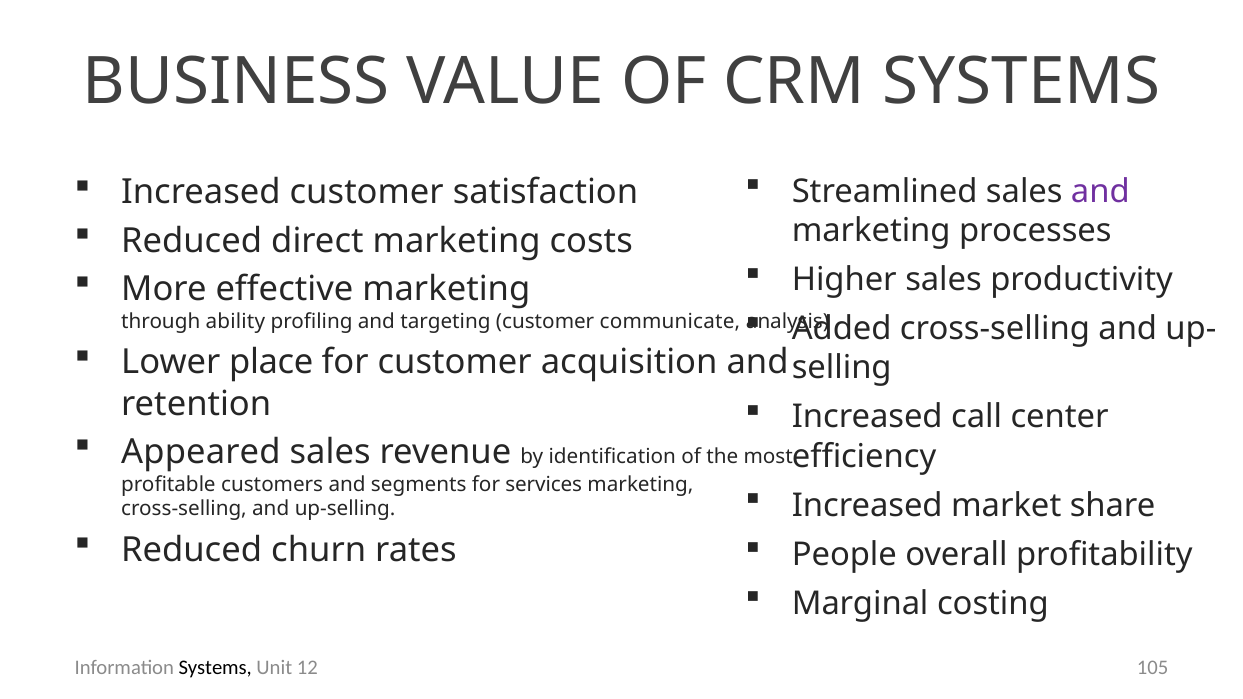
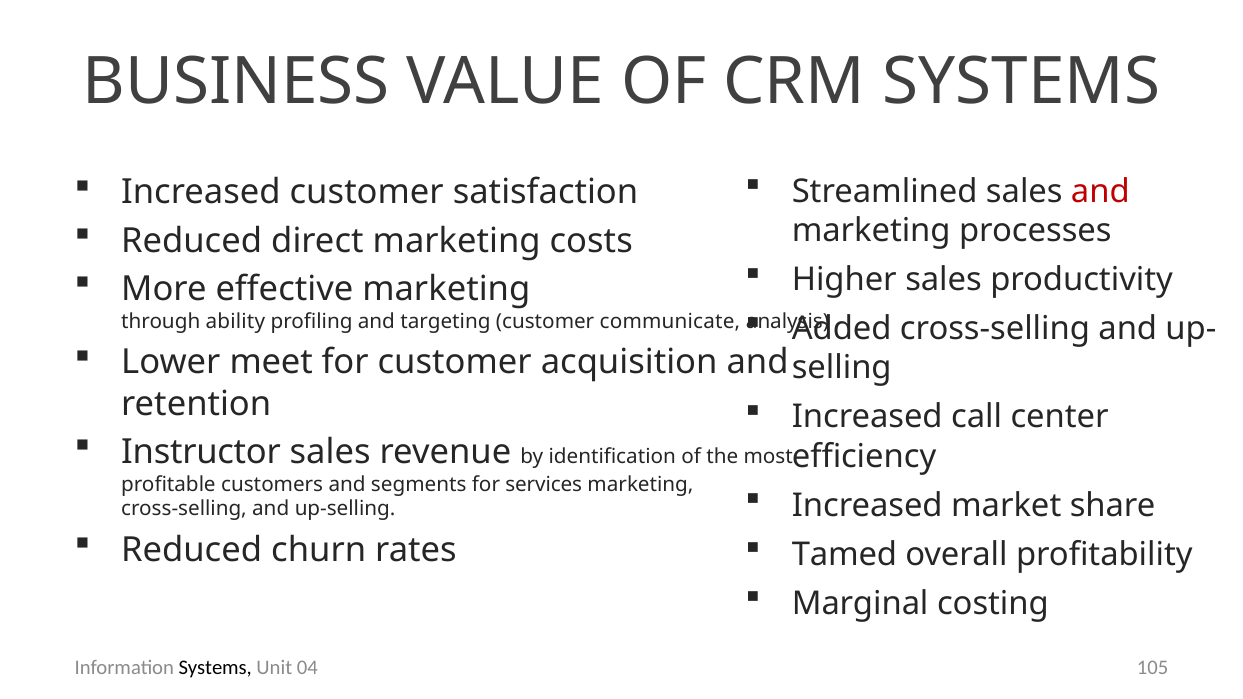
and at (1100, 191) colour: purple -> red
place: place -> meet
Appeared: Appeared -> Instructor
People: People -> Tamed
12: 12 -> 04
